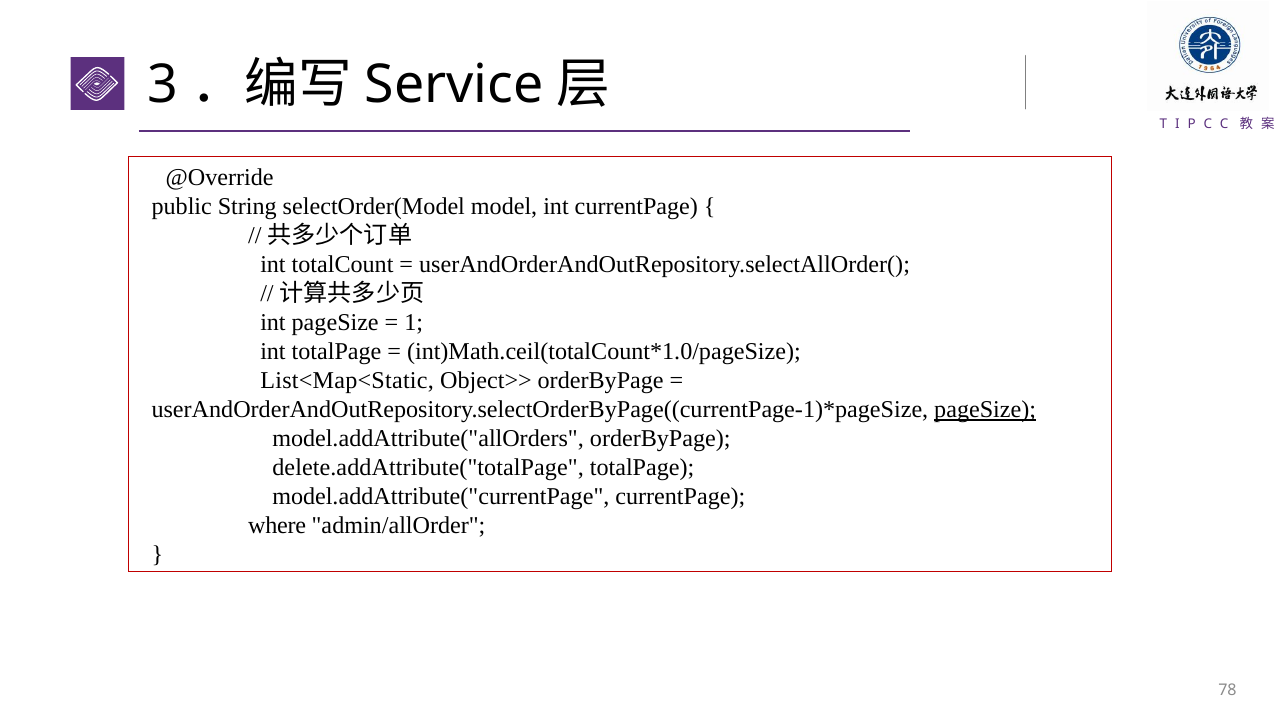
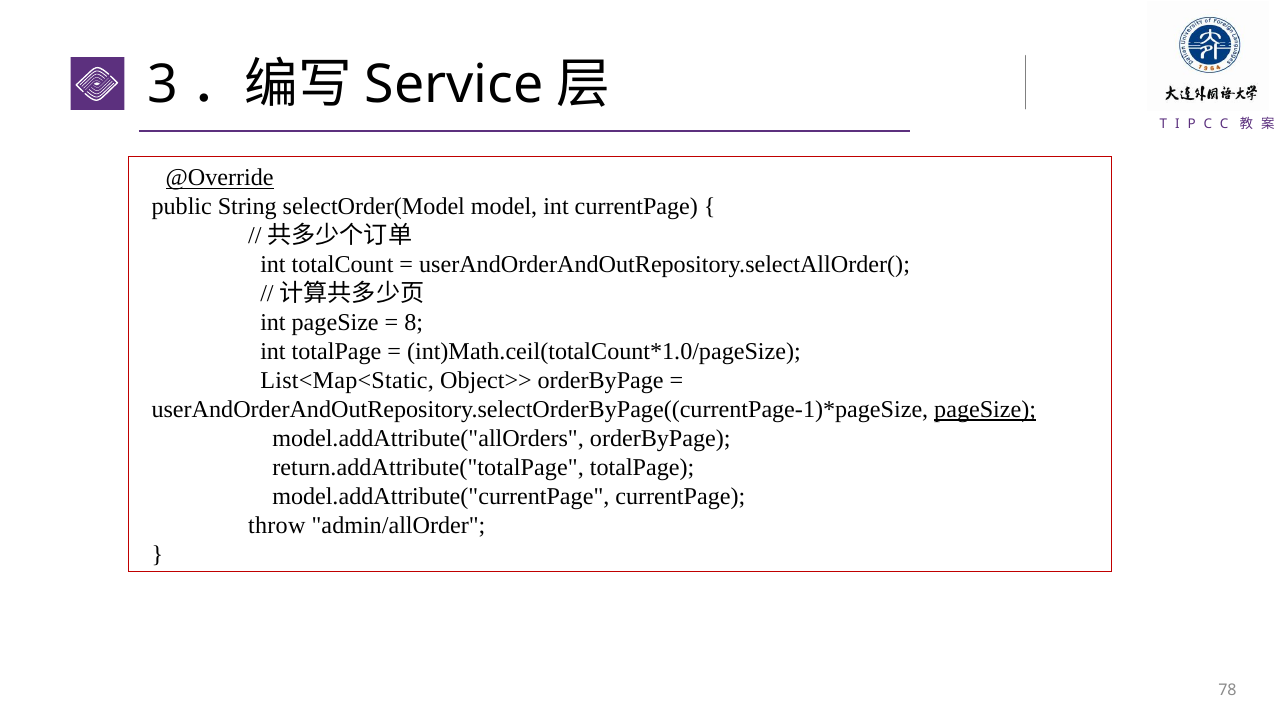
@Override underline: none -> present
1: 1 -> 8
delete.addAttribute("totalPage: delete.addAttribute("totalPage -> return.addAttribute("totalPage
where: where -> throw
